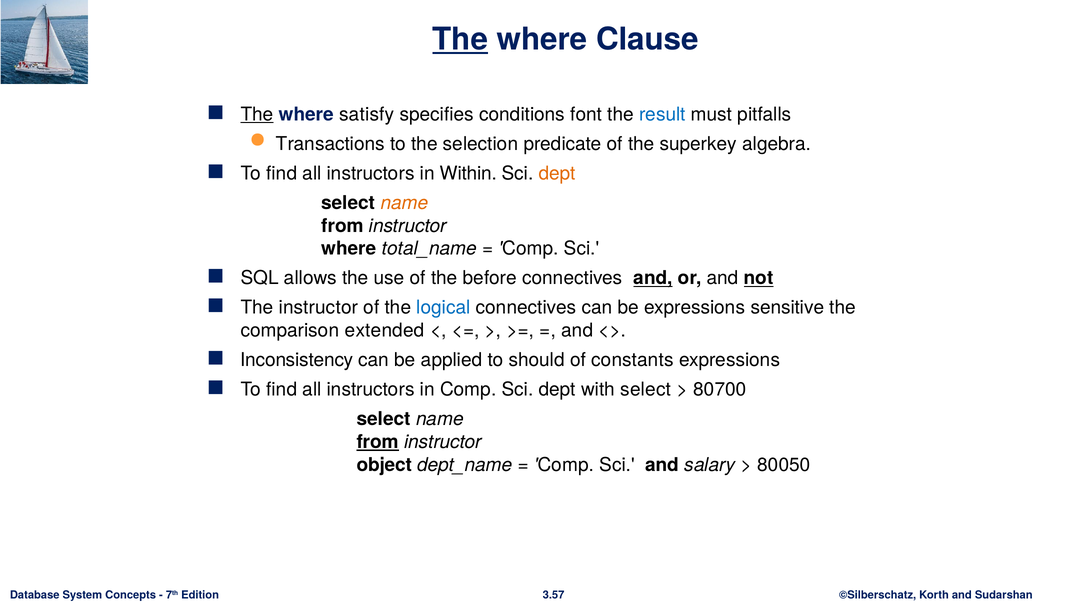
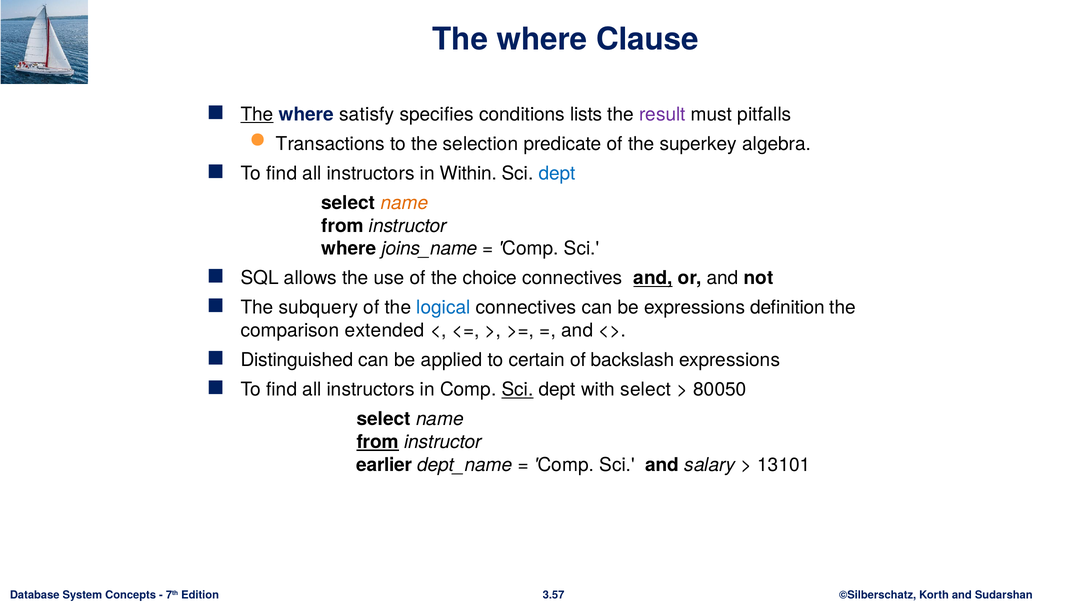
The at (460, 39) underline: present -> none
font: font -> lists
result colour: blue -> purple
dept at (557, 173) colour: orange -> blue
total_name: total_name -> joins_name
before: before -> choice
not underline: present -> none
The instructor: instructor -> subquery
sensitive: sensitive -> definition
Inconsistency: Inconsistency -> Distinguished
should: should -> certain
constants: constants -> backslash
Sci at (517, 390) underline: none -> present
80700: 80700 -> 80050
object: object -> earlier
80050: 80050 -> 13101
